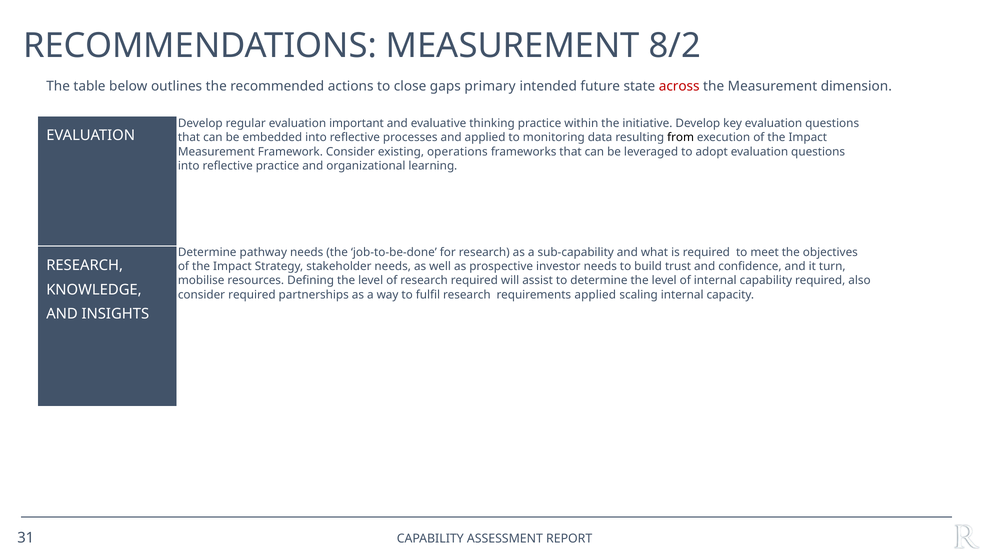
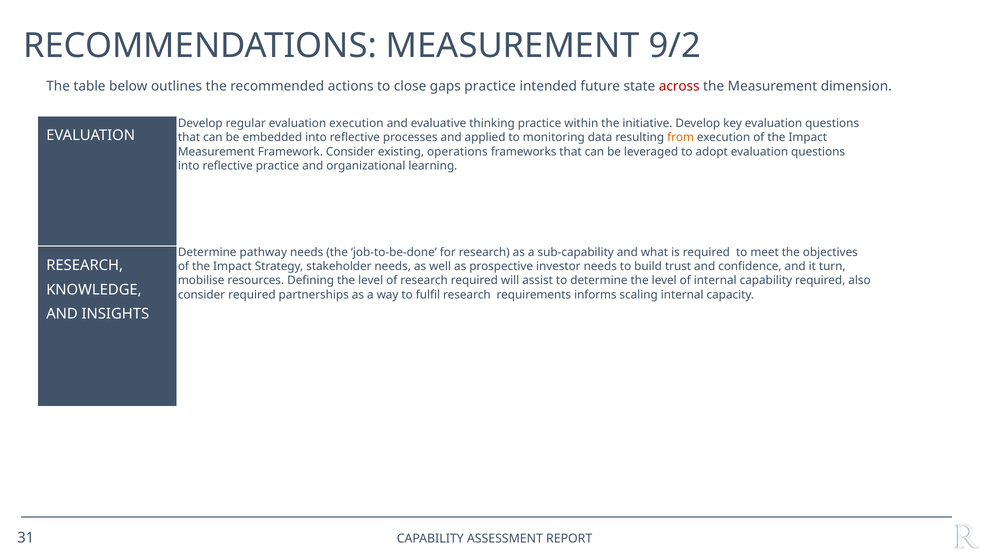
8/2: 8/2 -> 9/2
gaps primary: primary -> practice
evaluation important: important -> execution
from colour: black -> orange
requirements applied: applied -> informs
